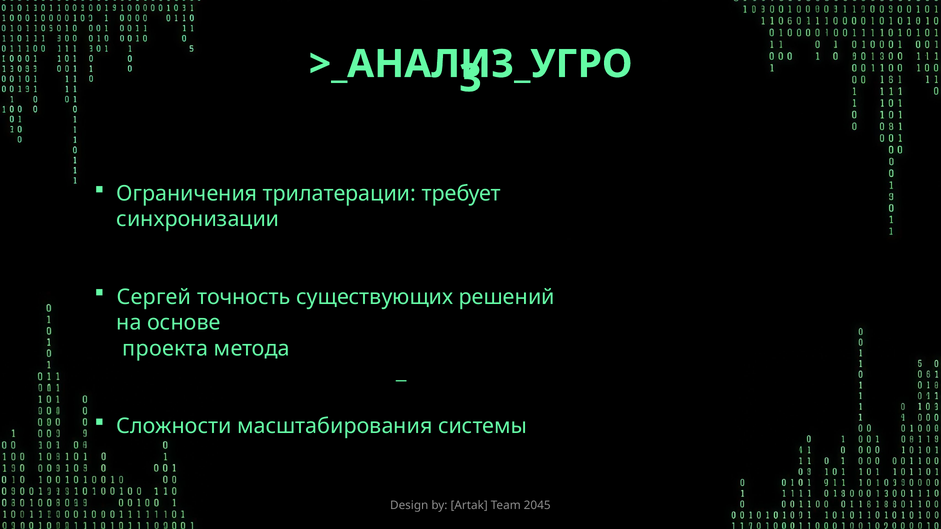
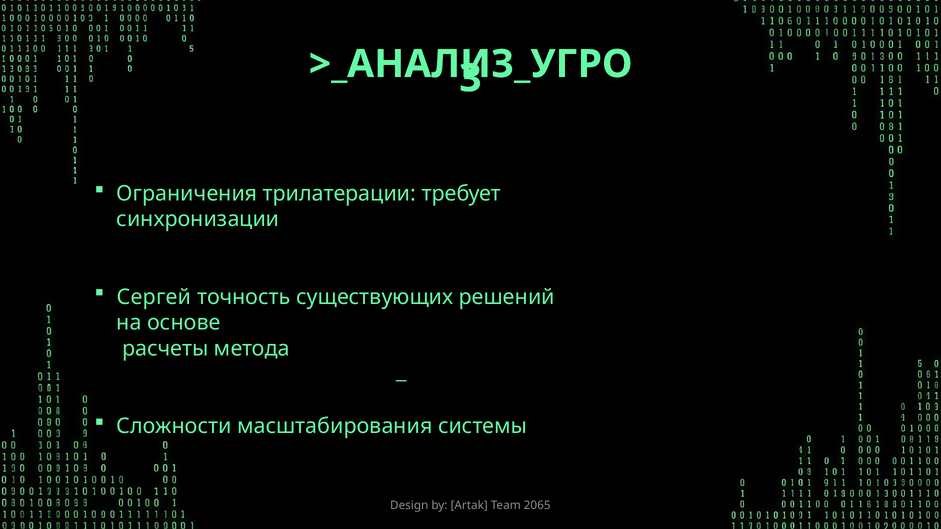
проекта: проекта -> расчеты
2045: 2045 -> 2065
